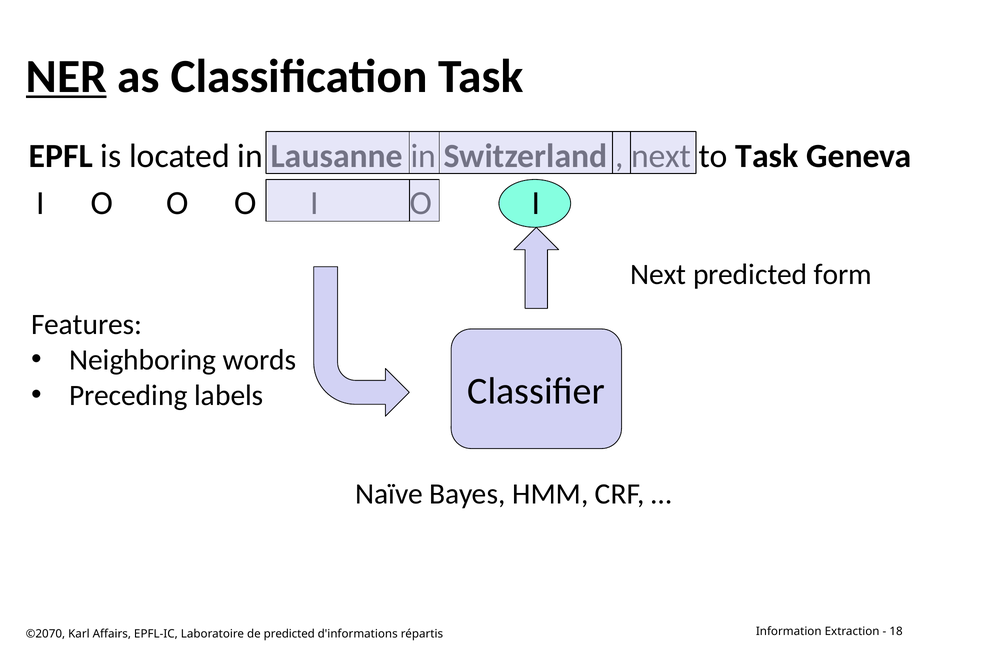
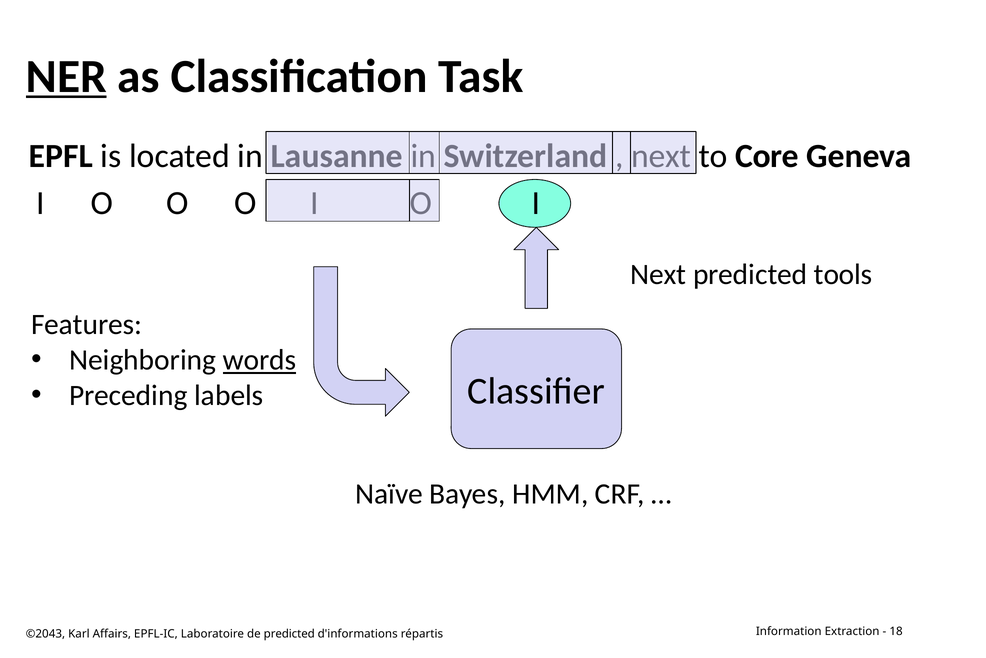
to Task: Task -> Core
form: form -> tools
words underline: none -> present
©2070: ©2070 -> ©2043
